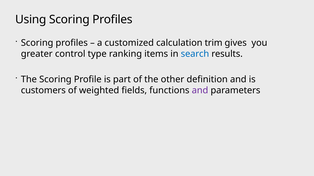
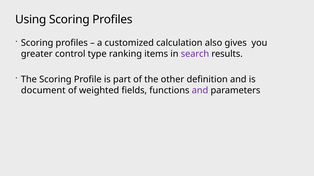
trim: trim -> also
search colour: blue -> purple
customers: customers -> document
